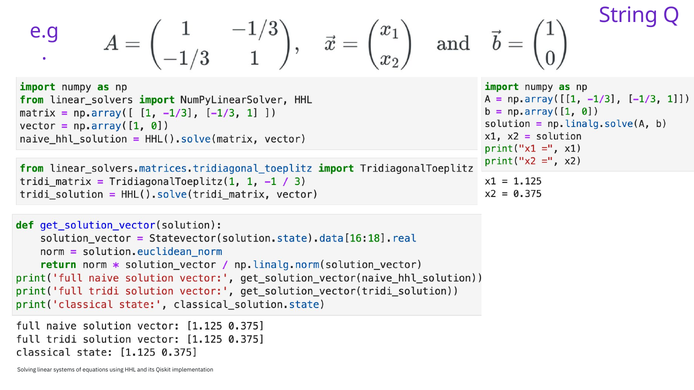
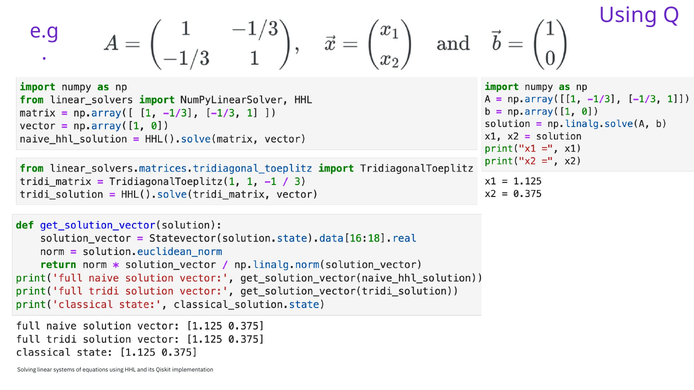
String at (628, 15): String -> Using
